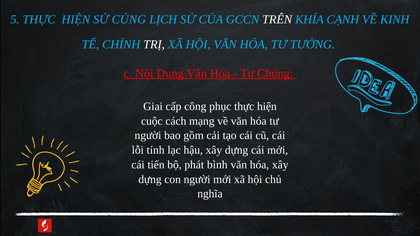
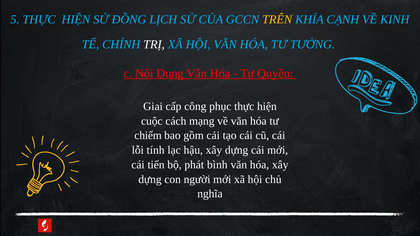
CỦNG: CỦNG -> ĐỒNG
TRÊN colour: white -> yellow
Chúng: Chúng -> Quyền
người at (148, 136): người -> chiếm
